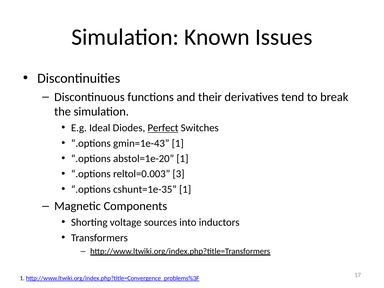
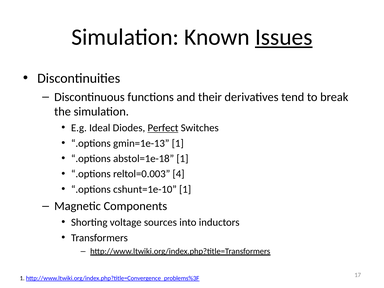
Issues underline: none -> present
gmin=1e-43: gmin=1e-43 -> gmin=1e-13
abstol=1e-20: abstol=1e-20 -> abstol=1e-18
3: 3 -> 4
cshunt=1e-35: cshunt=1e-35 -> cshunt=1e-10
